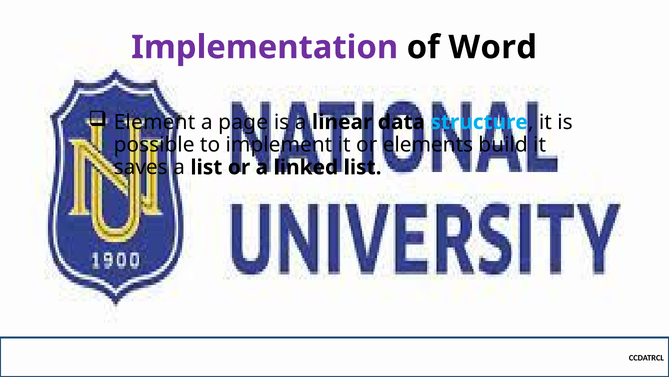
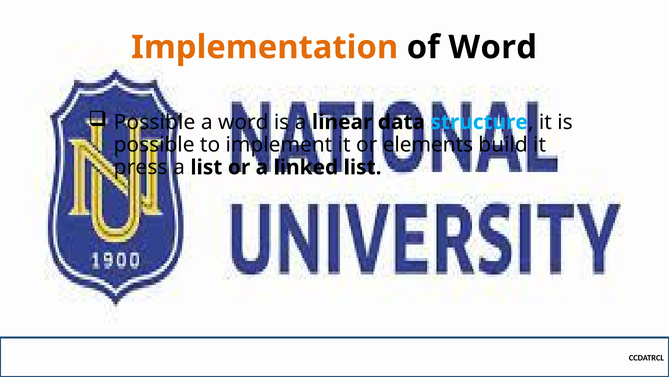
Implementation colour: purple -> orange
Element at (155, 122): Element -> Possible
a page: page -> word
saves: saves -> press
